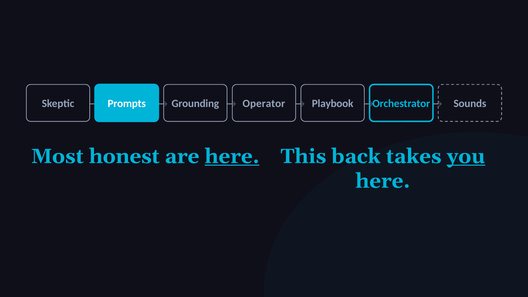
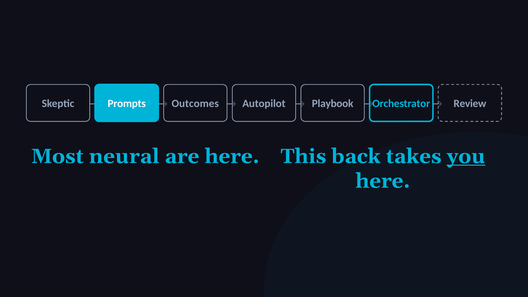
Grounding: Grounding -> Outcomes
Operator: Operator -> Autopilot
Sounds: Sounds -> Review
honest: honest -> neural
here at (232, 156) underline: present -> none
